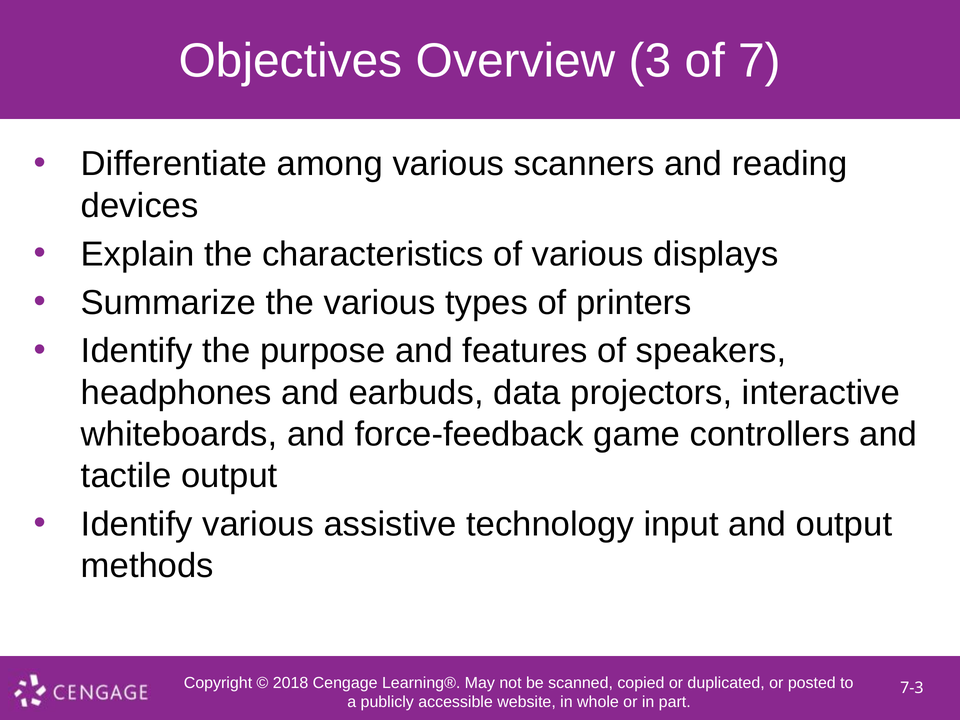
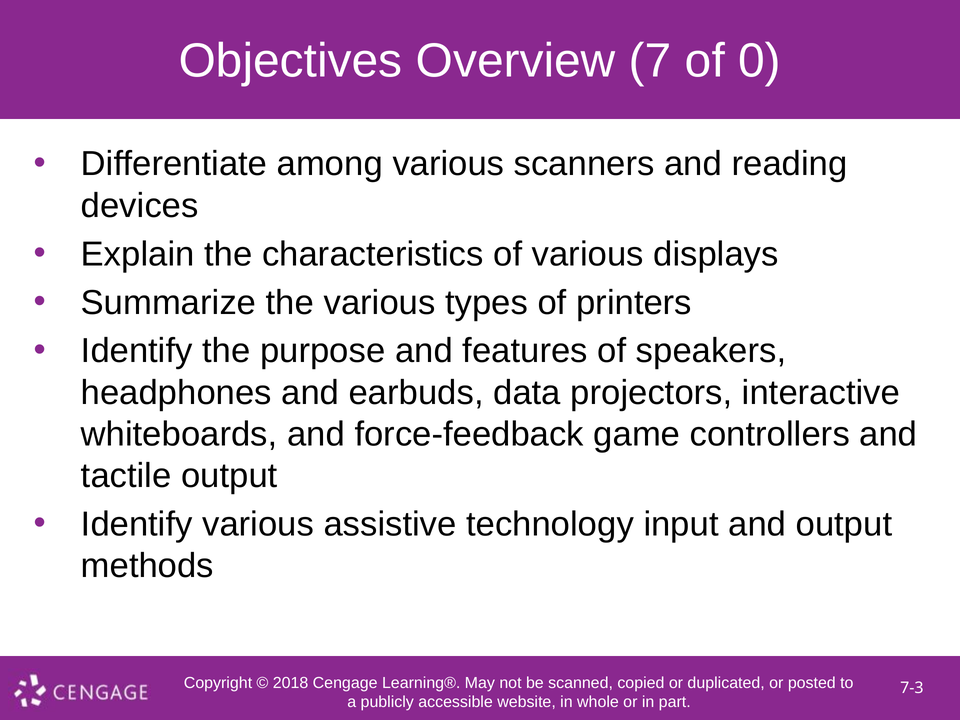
3: 3 -> 7
7: 7 -> 0
